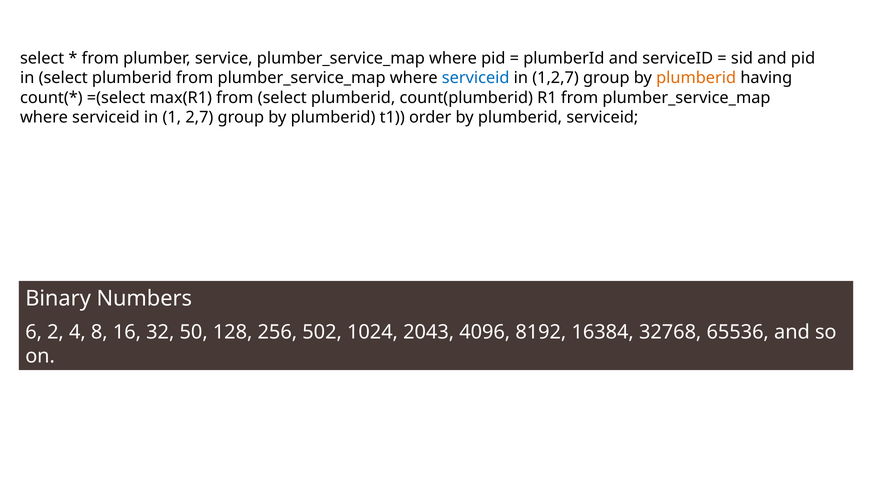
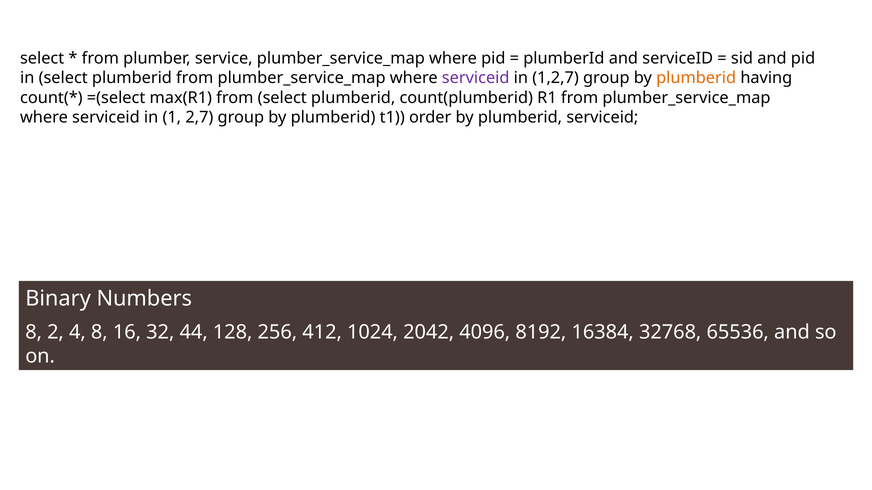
serviceid at (476, 78) colour: blue -> purple
6 at (34, 333): 6 -> 8
50: 50 -> 44
502: 502 -> 412
2043: 2043 -> 2042
